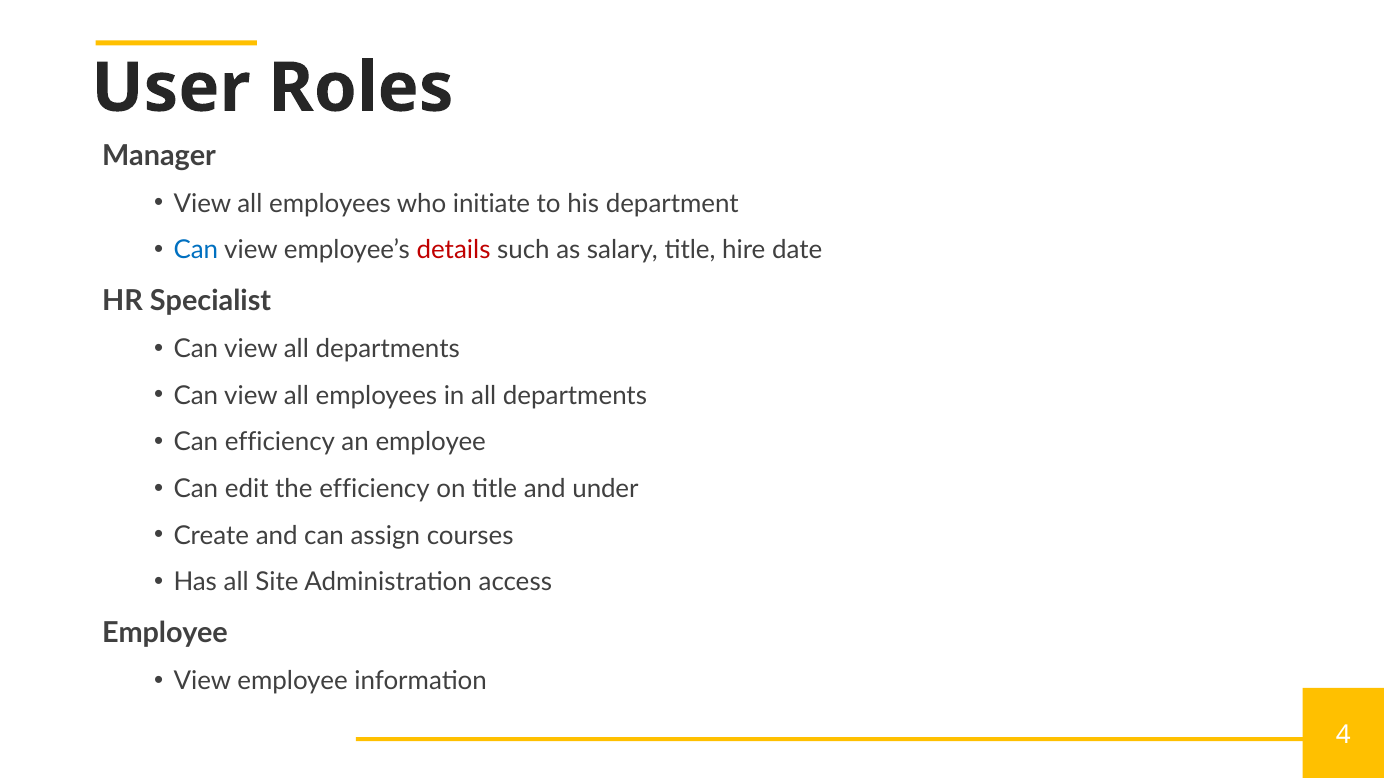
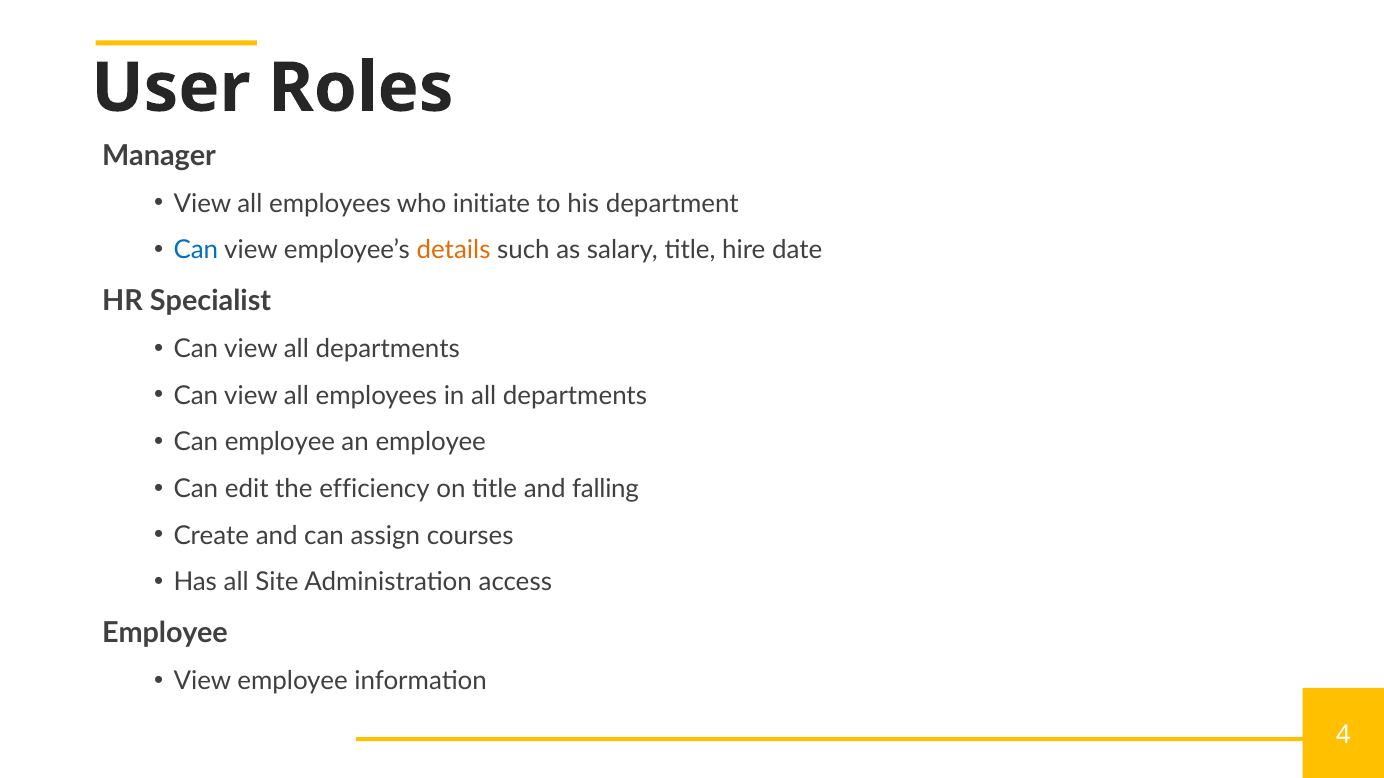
details colour: red -> orange
Can efficiency: efficiency -> employee
under: under -> falling
